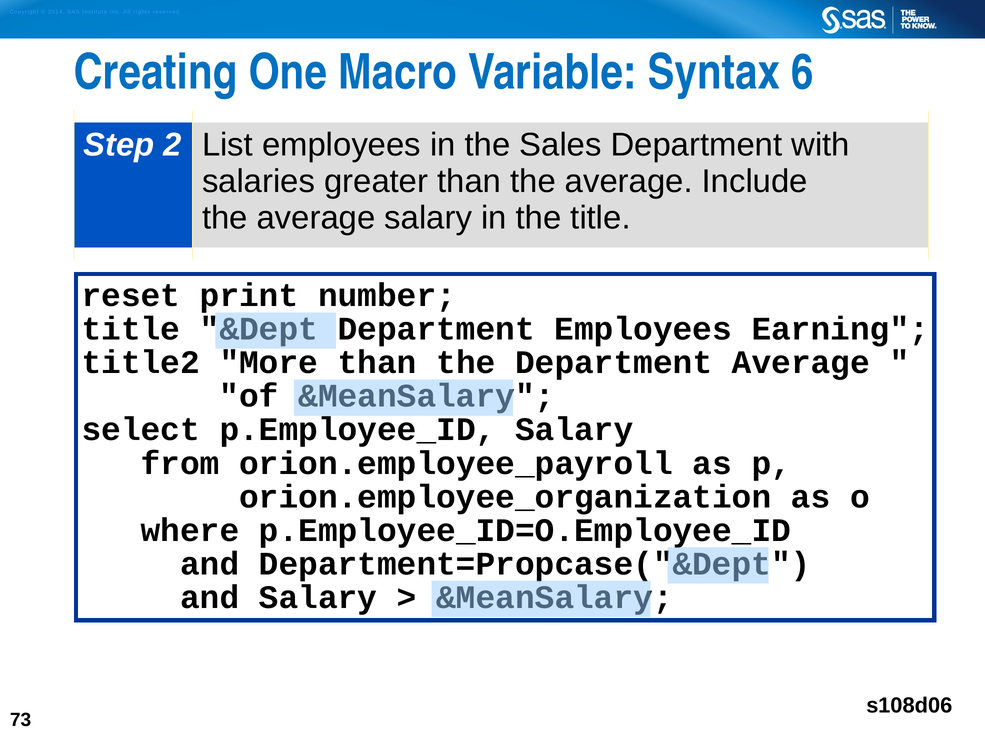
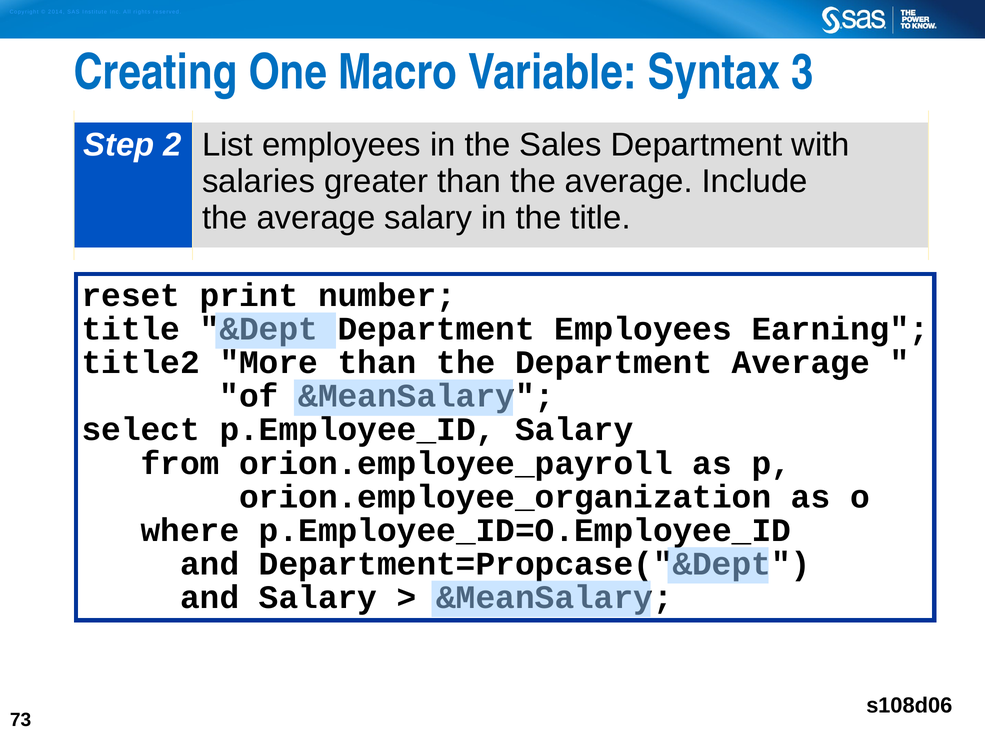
6: 6 -> 3
